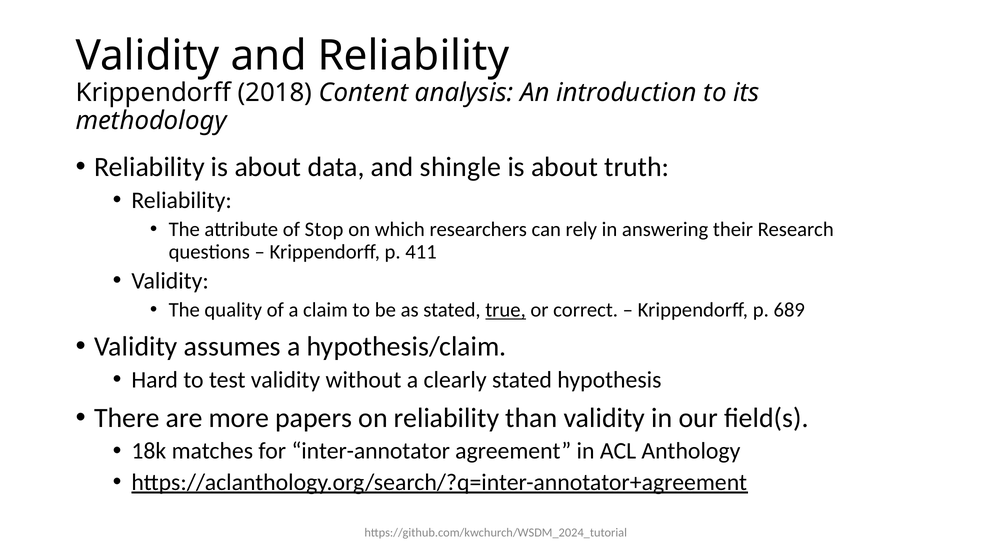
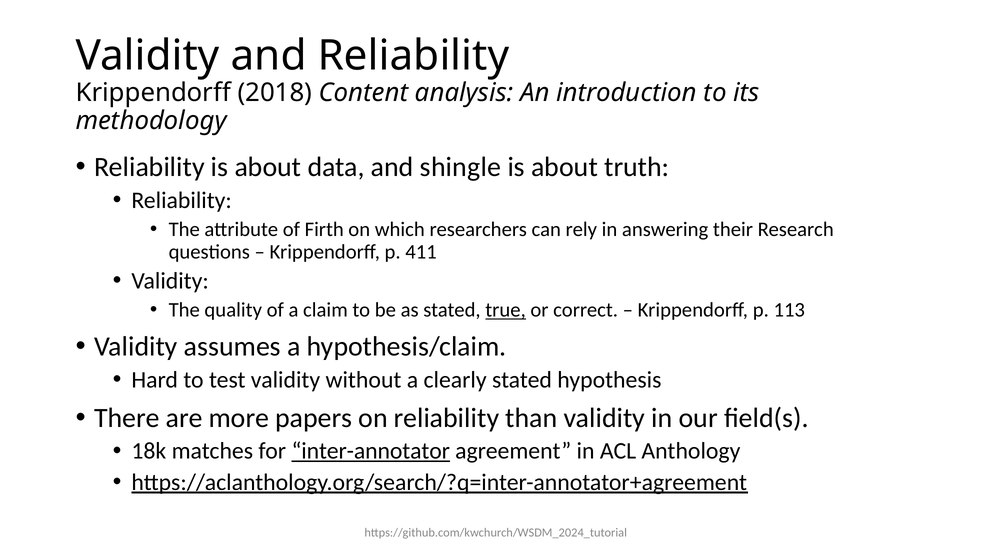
Stop: Stop -> Firth
689: 689 -> 113
inter-annotator underline: none -> present
